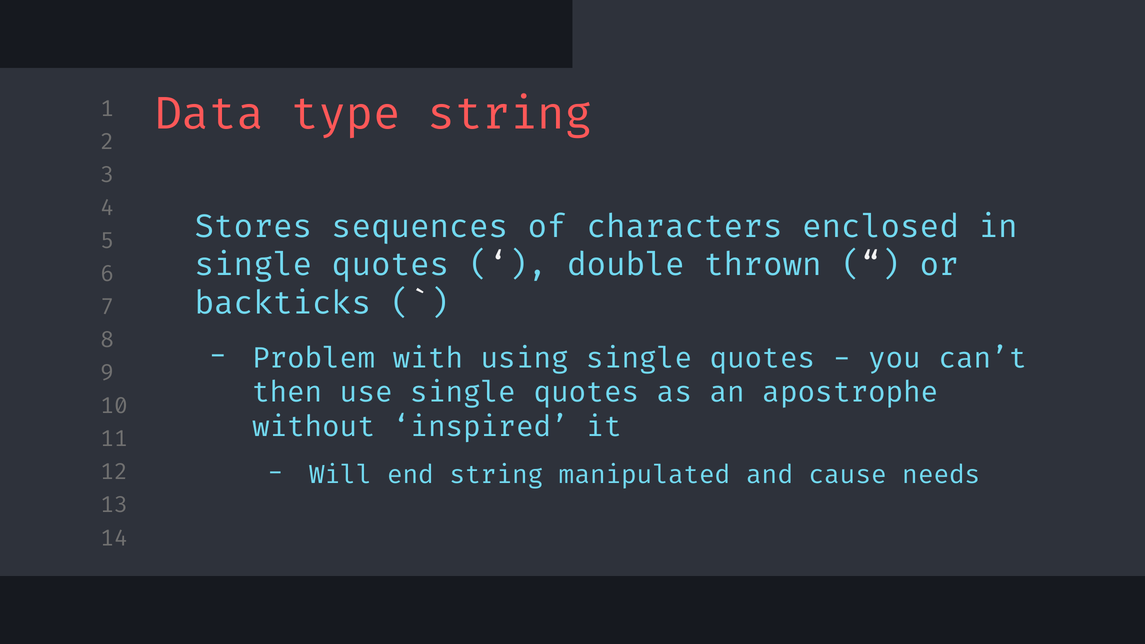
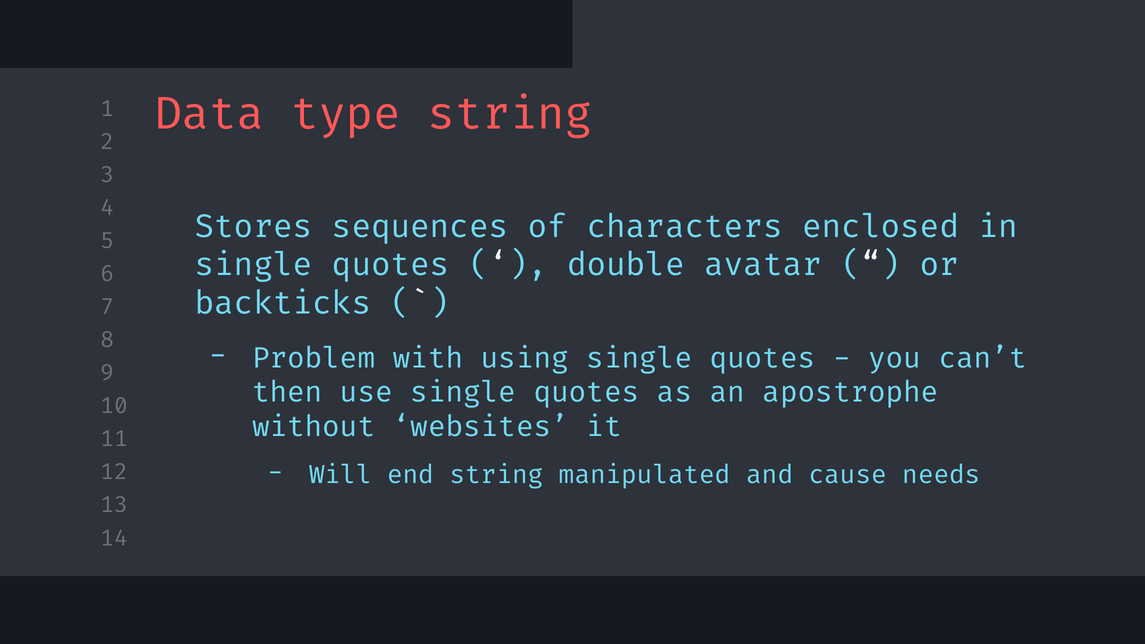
thrown: thrown -> avatar
inspired: inspired -> websites
